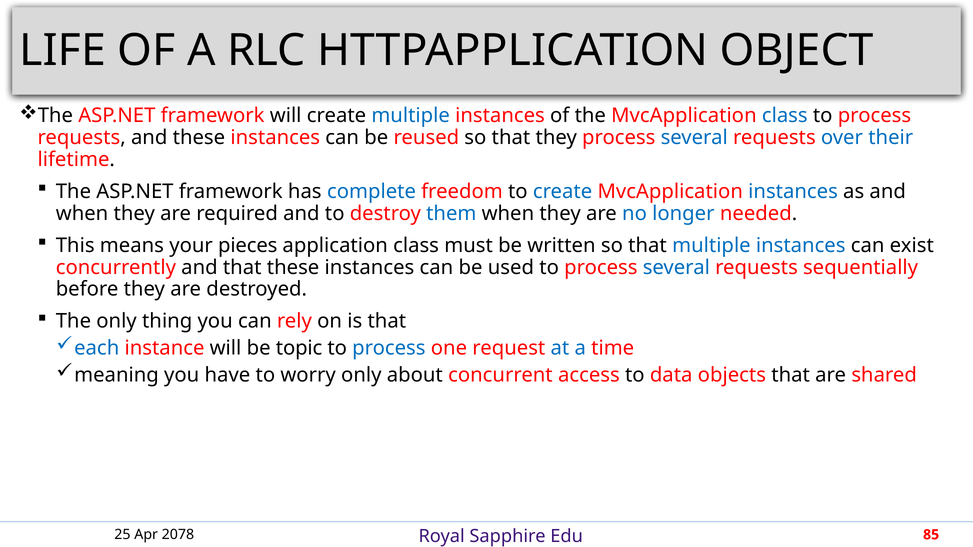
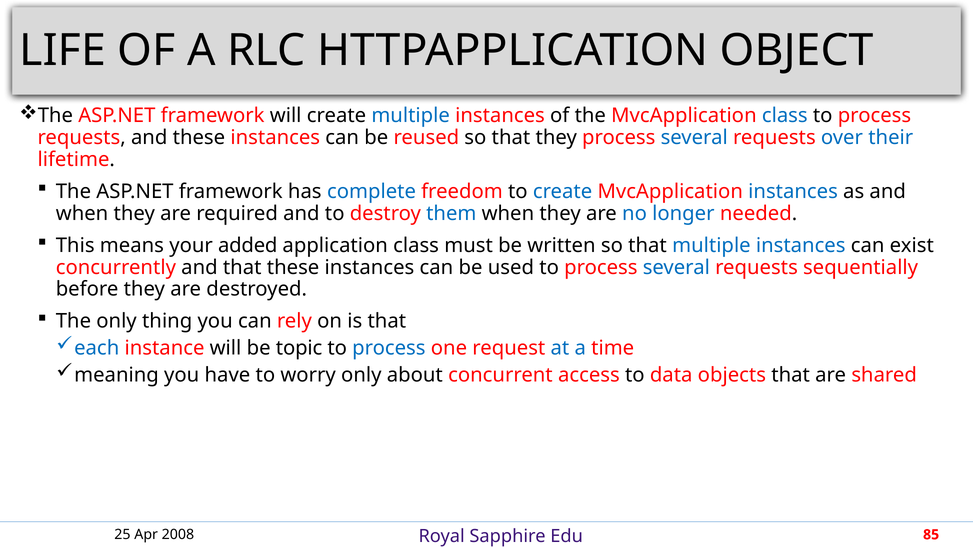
pieces: pieces -> added
2078: 2078 -> 2008
